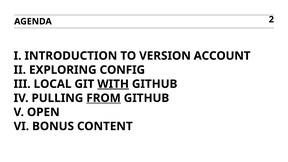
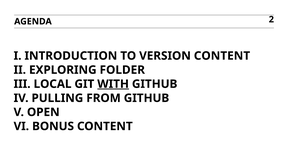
VERSION ACCOUNT: ACCOUNT -> CONTENT
CONFIG: CONFIG -> FOLDER
FROM underline: present -> none
